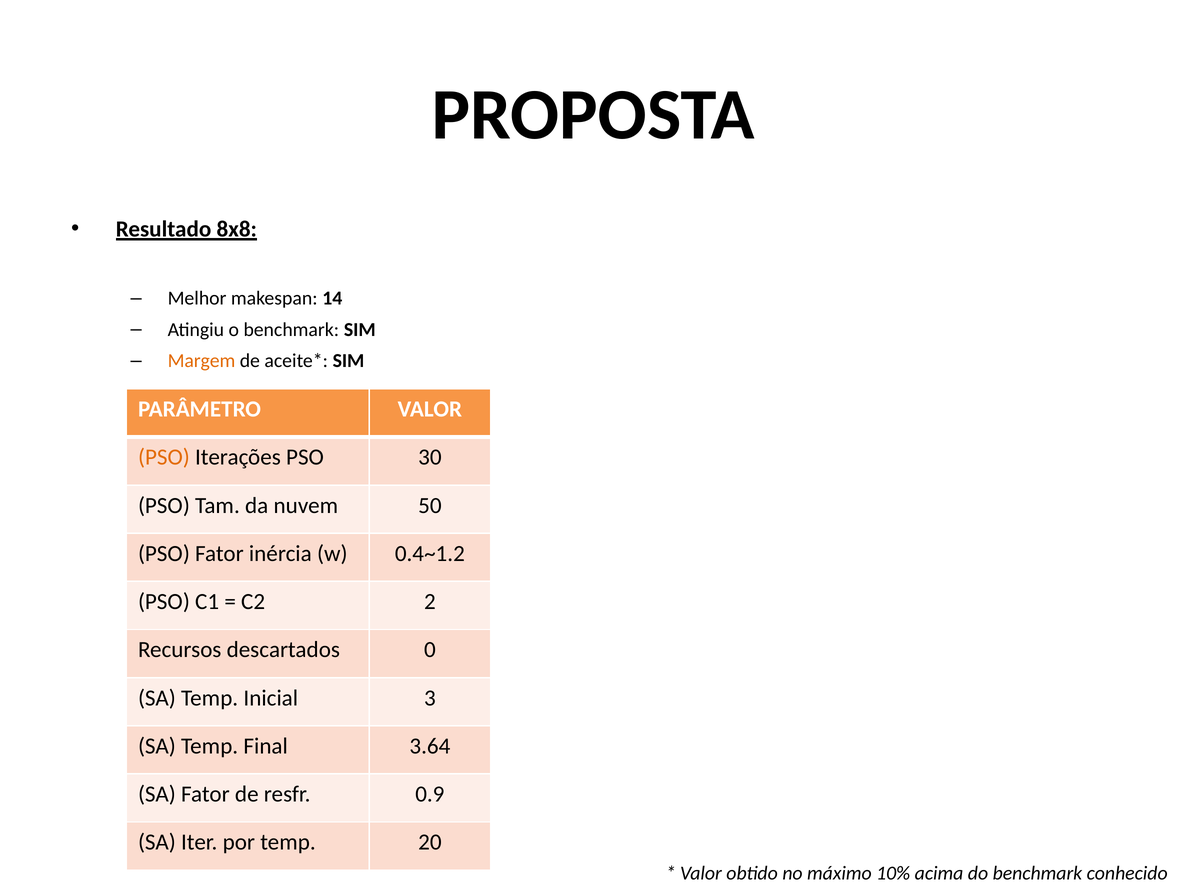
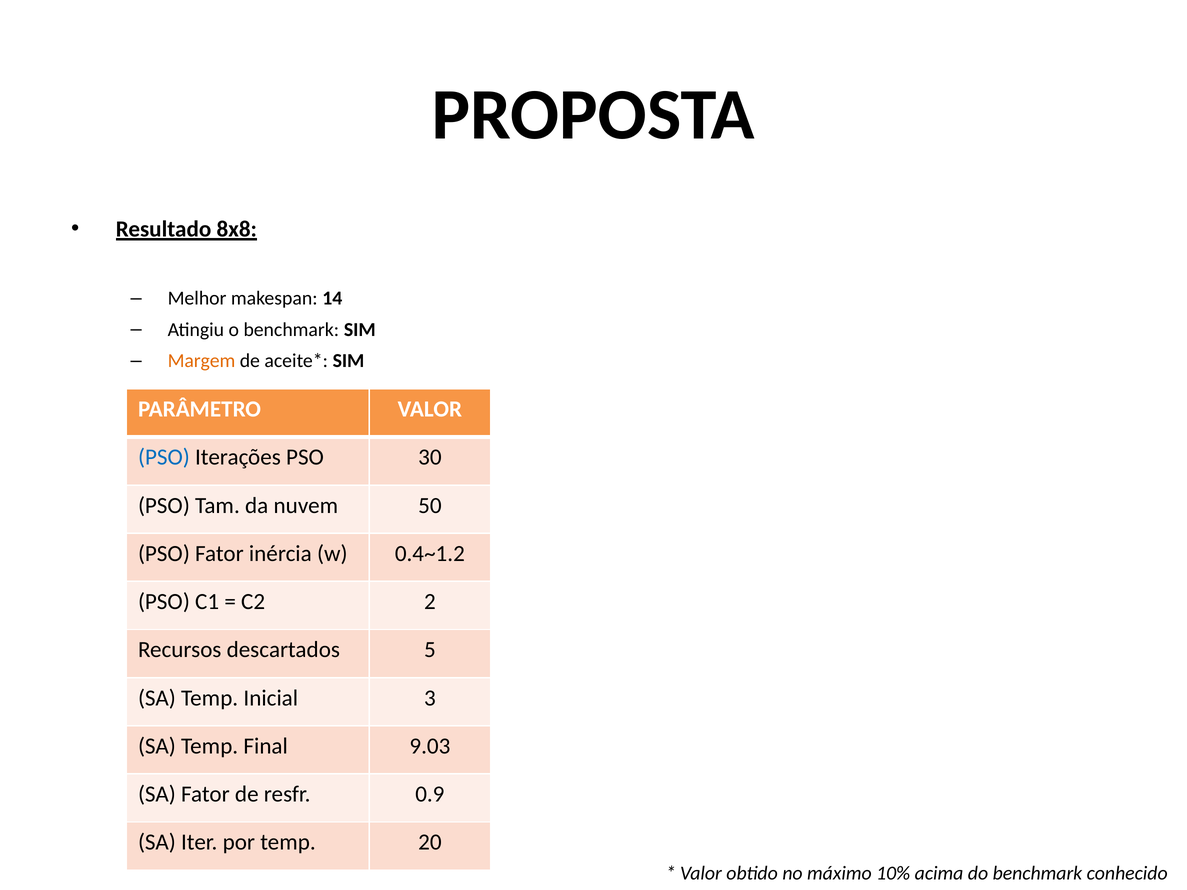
PSO at (164, 457) colour: orange -> blue
0: 0 -> 5
3.64: 3.64 -> 9.03
